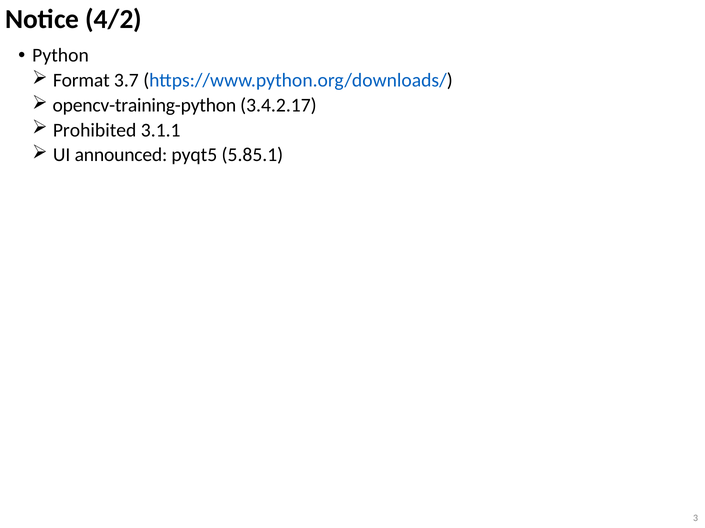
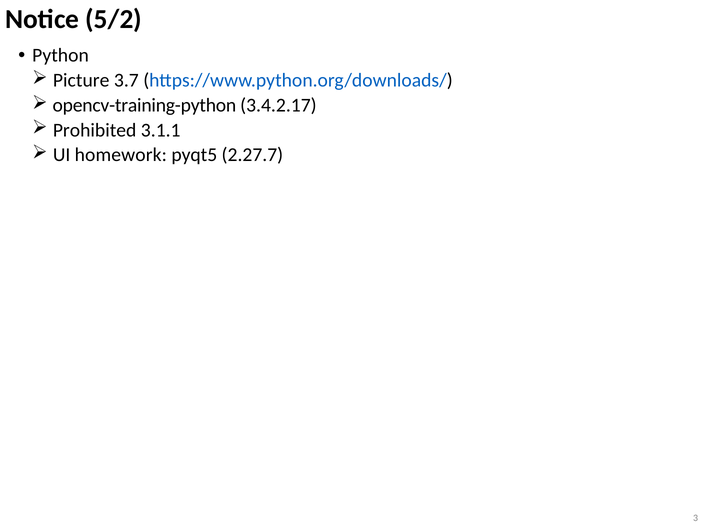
4/2: 4/2 -> 5/2
Format: Format -> Picture
announced: announced -> homework
5.85.1: 5.85.1 -> 2.27.7
